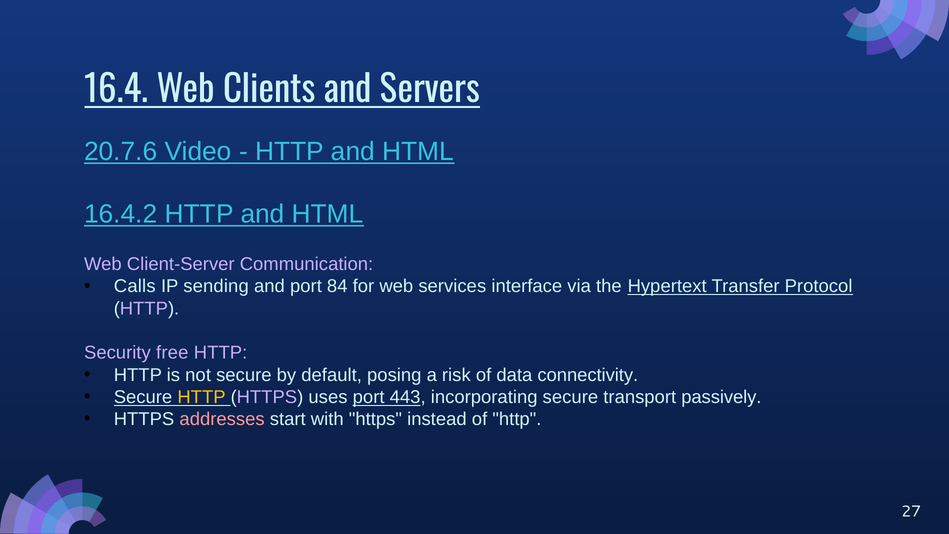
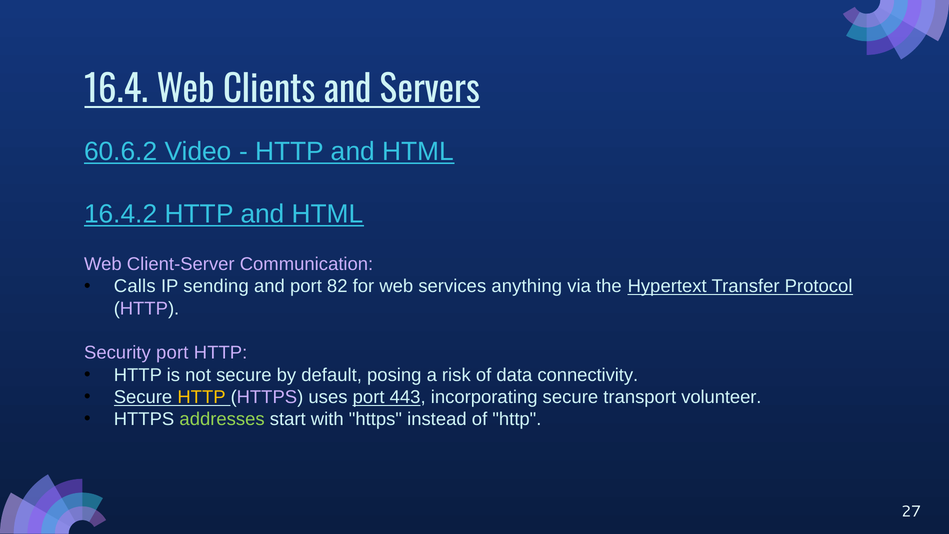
20.7.6: 20.7.6 -> 60.6.2
84: 84 -> 82
interface: interface -> anything
Security free: free -> port
passively: passively -> volunteer
addresses colour: pink -> light green
